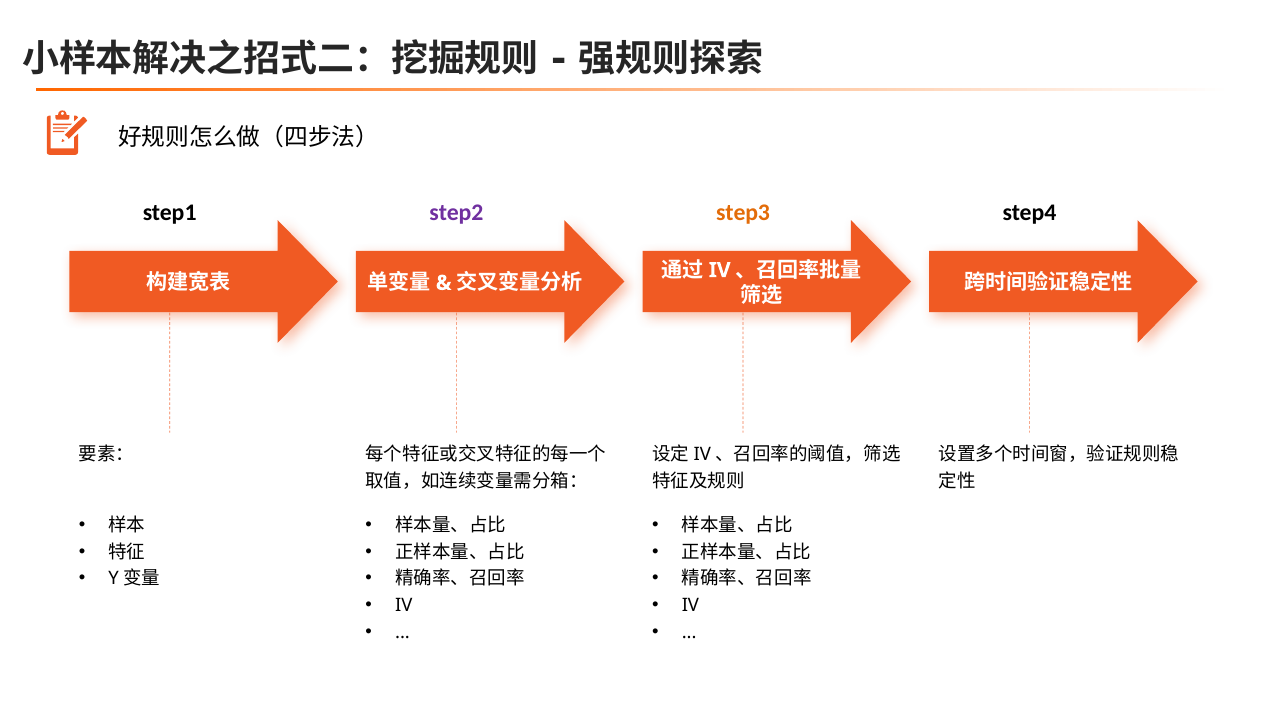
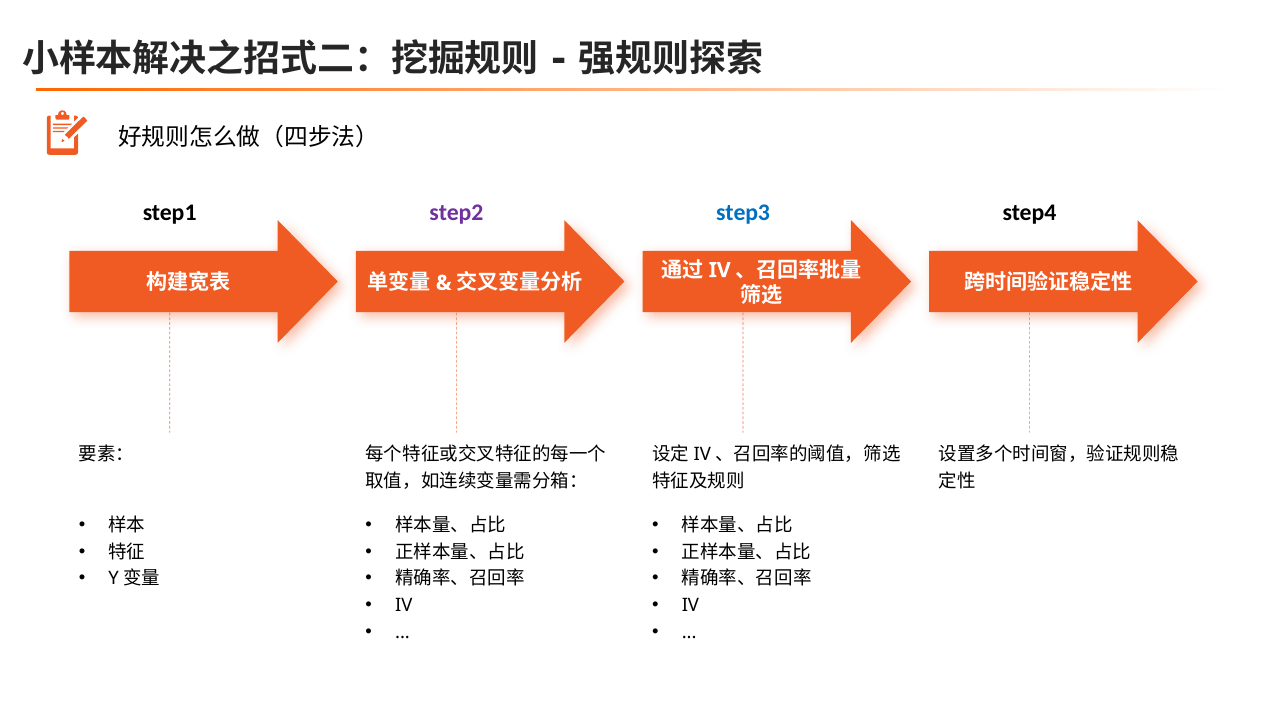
step3 colour: orange -> blue
